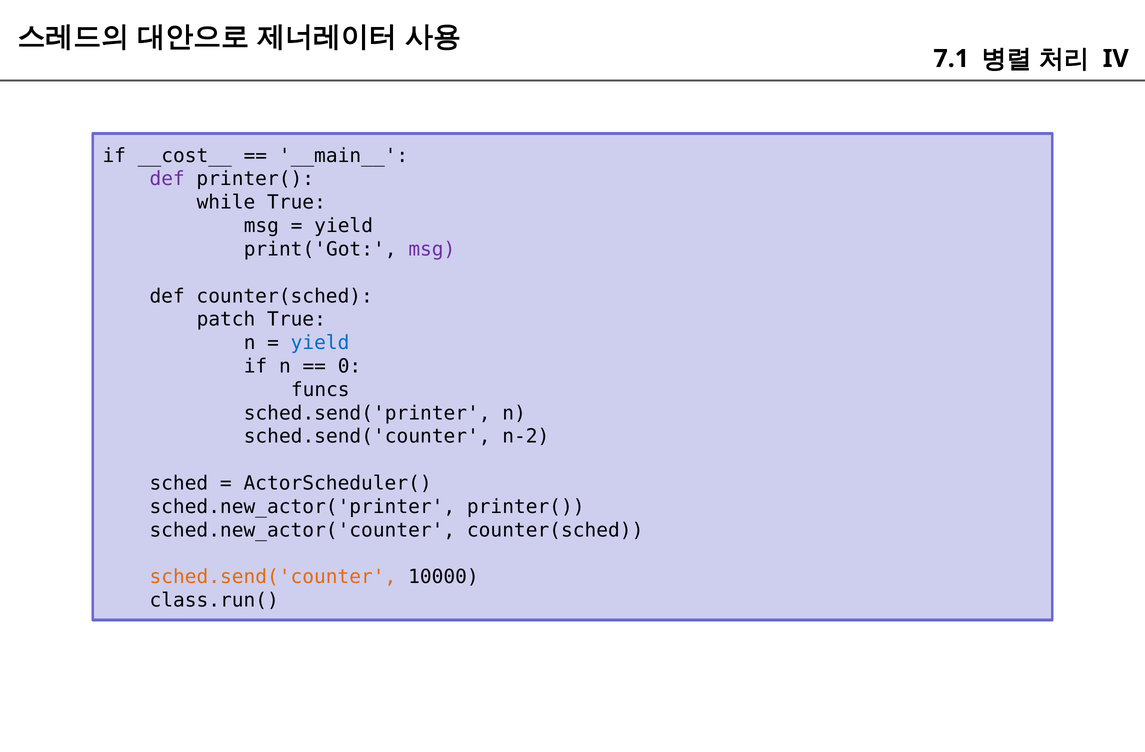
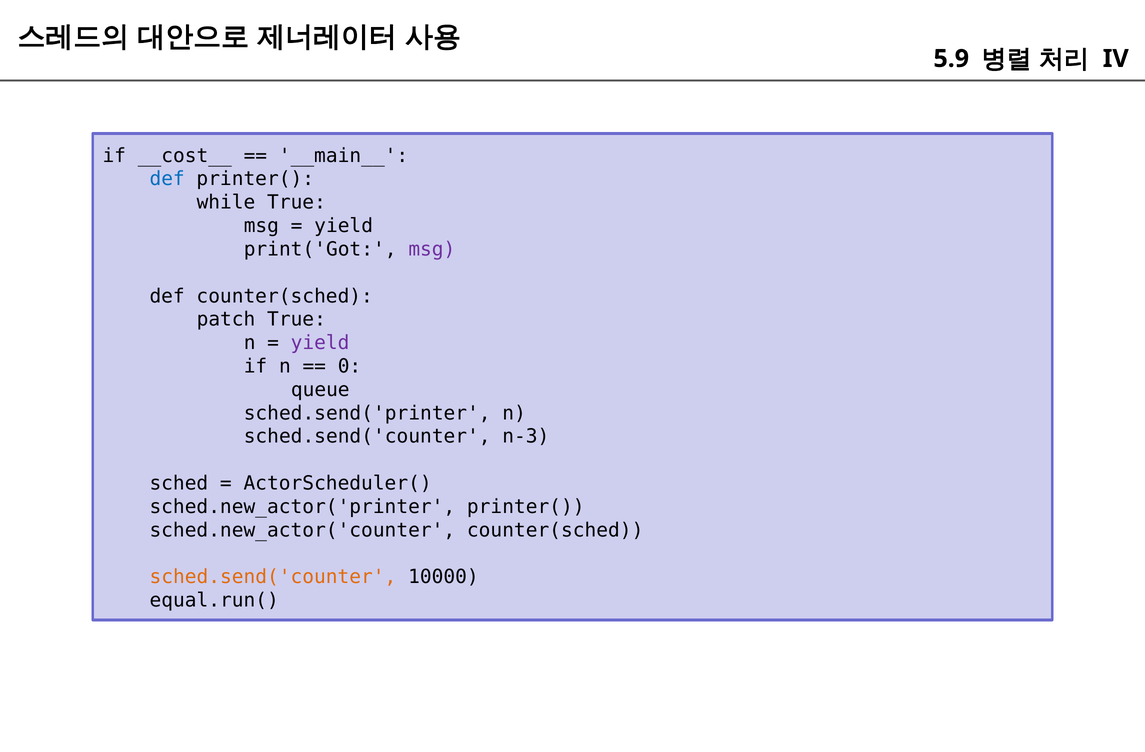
7.1: 7.1 -> 5.9
def at (167, 179) colour: purple -> blue
yield at (320, 343) colour: blue -> purple
funcs: funcs -> queue
n-2: n-2 -> n-3
class.run(: class.run( -> equal.run(
